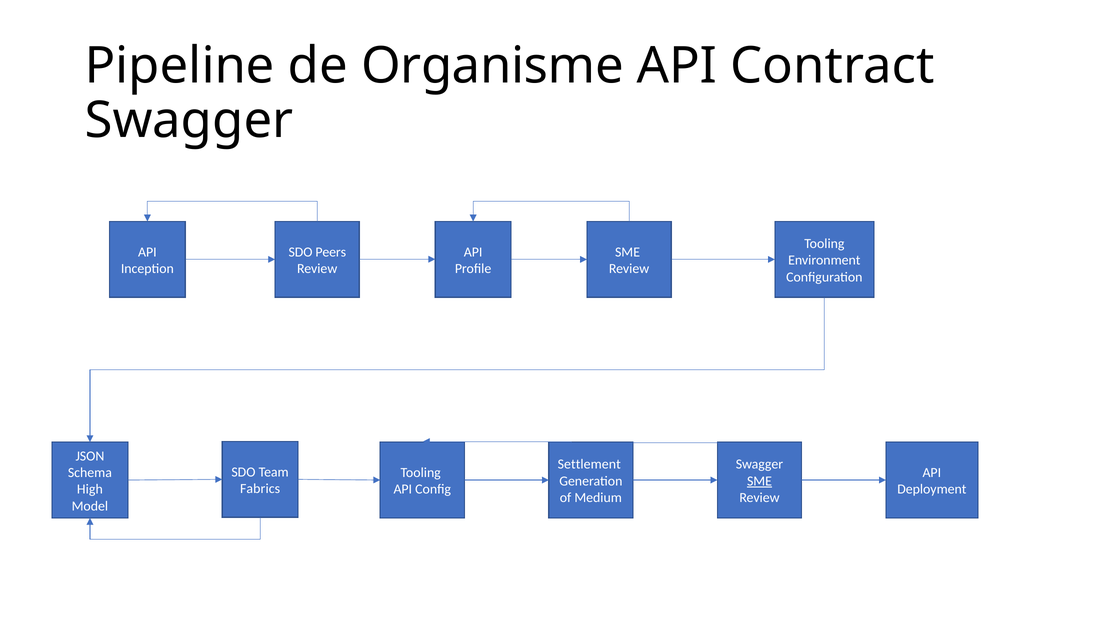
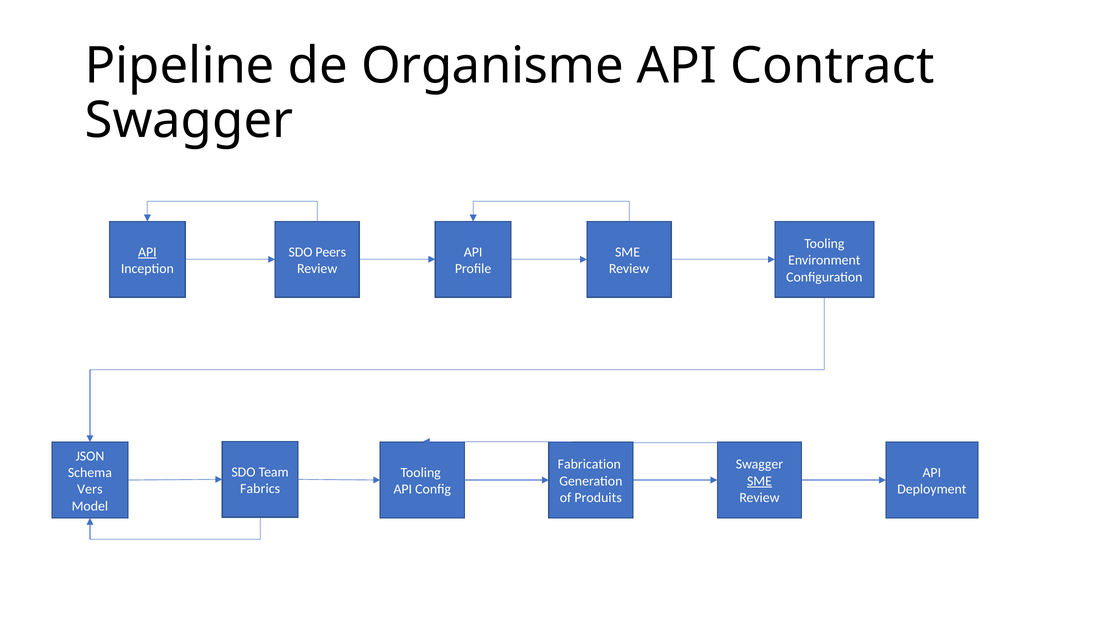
API at (147, 252) underline: none -> present
Settlement: Settlement -> Fabrication
High: High -> Vers
Medium: Medium -> Produits
